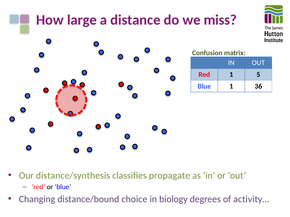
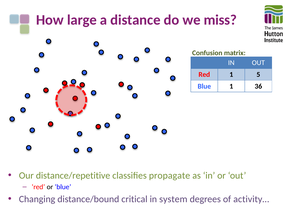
distance/synthesis: distance/synthesis -> distance/repetitive
choice: choice -> critical
biology: biology -> system
